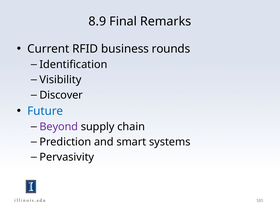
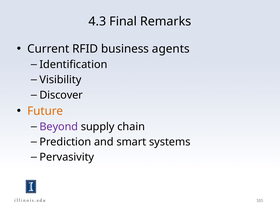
8.9: 8.9 -> 4.3
rounds: rounds -> agents
Future colour: blue -> orange
